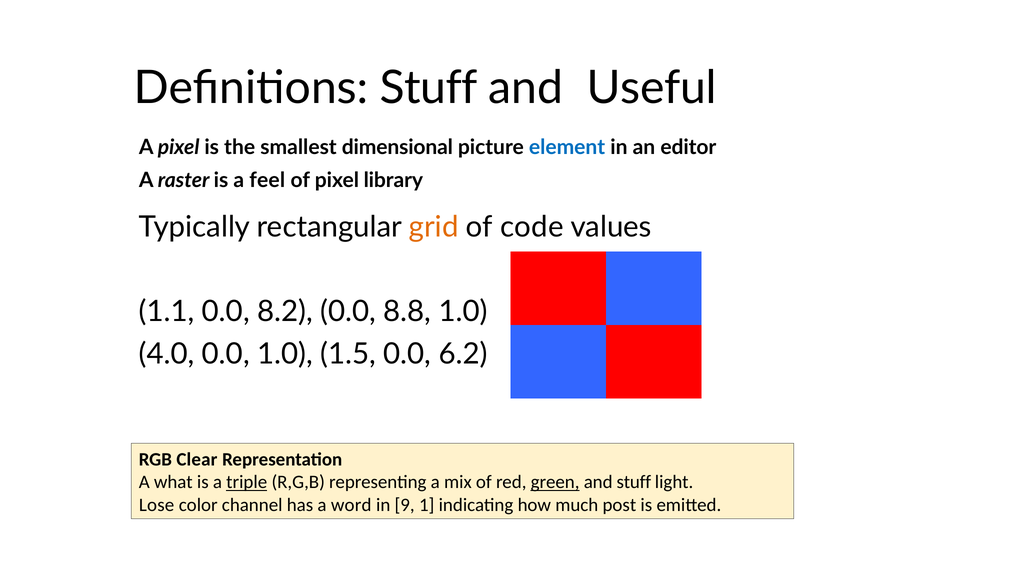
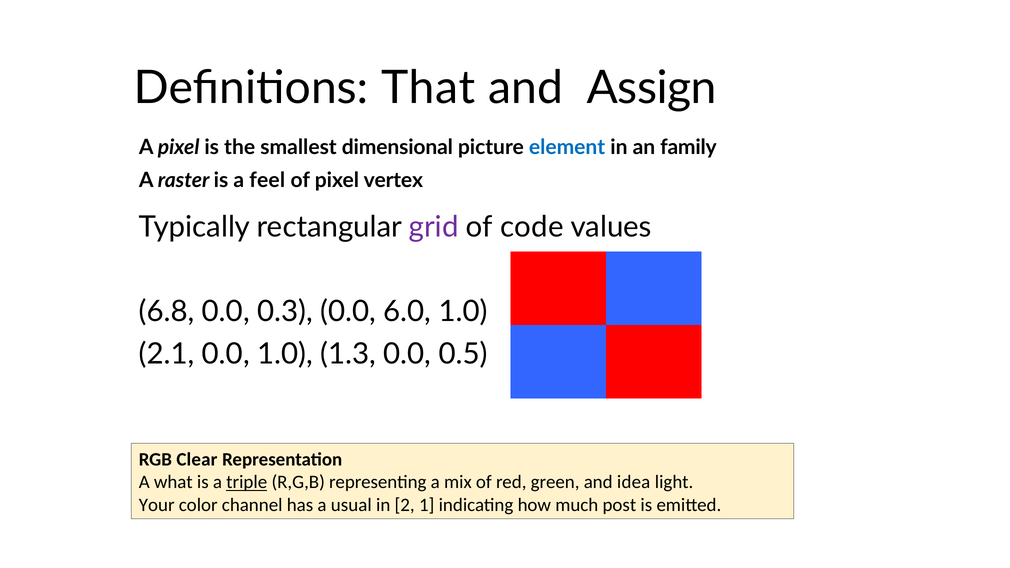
Definitions Stuff: Stuff -> That
Useful: Useful -> Assign
editor: editor -> family
library: library -> vertex
grid colour: orange -> purple
1.1: 1.1 -> 6.8
8.2: 8.2 -> 0.3
8.8: 8.8 -> 6.0
4.0: 4.0 -> 2.1
1.5: 1.5 -> 1.3
6.2: 6.2 -> 0.5
green underline: present -> none
and stuff: stuff -> idea
Lose: Lose -> Your
word: word -> usual
9: 9 -> 2
